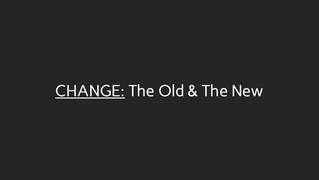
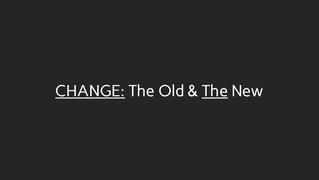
The at (215, 91) underline: none -> present
